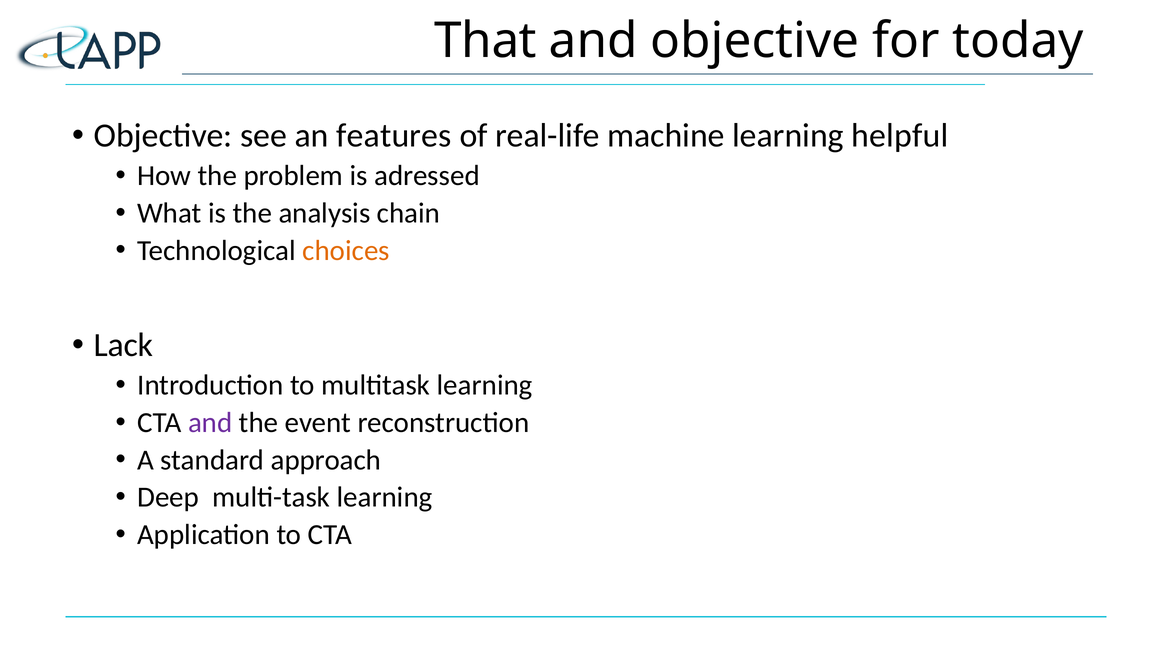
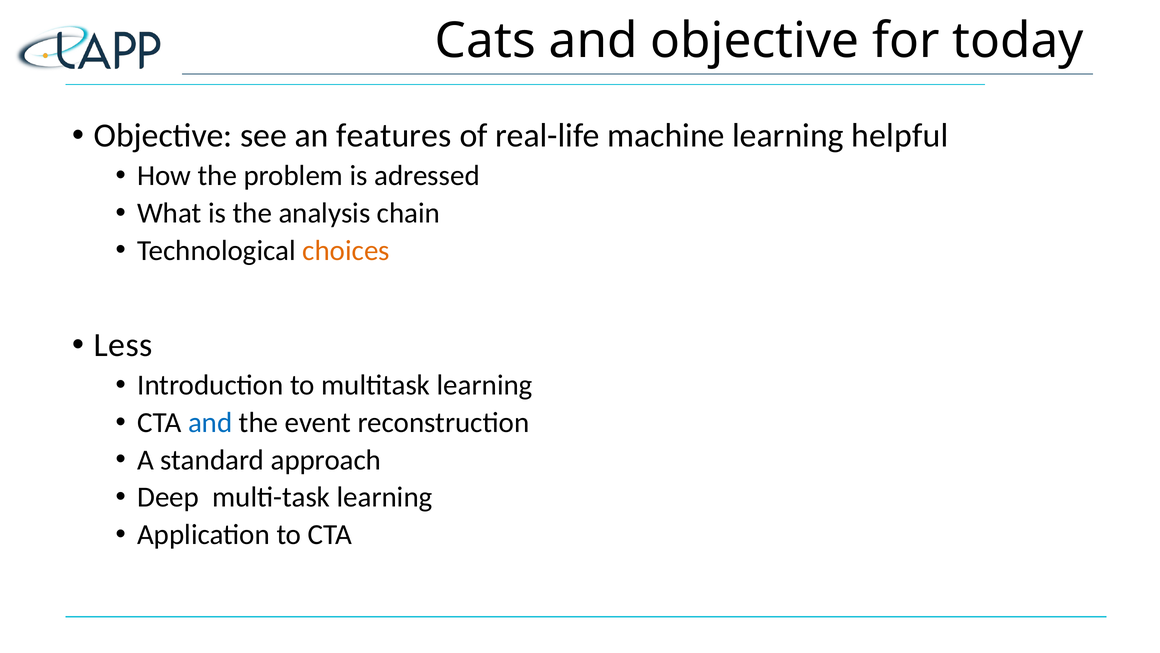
That: That -> Cats
Lack: Lack -> Less
and at (210, 422) colour: purple -> blue
